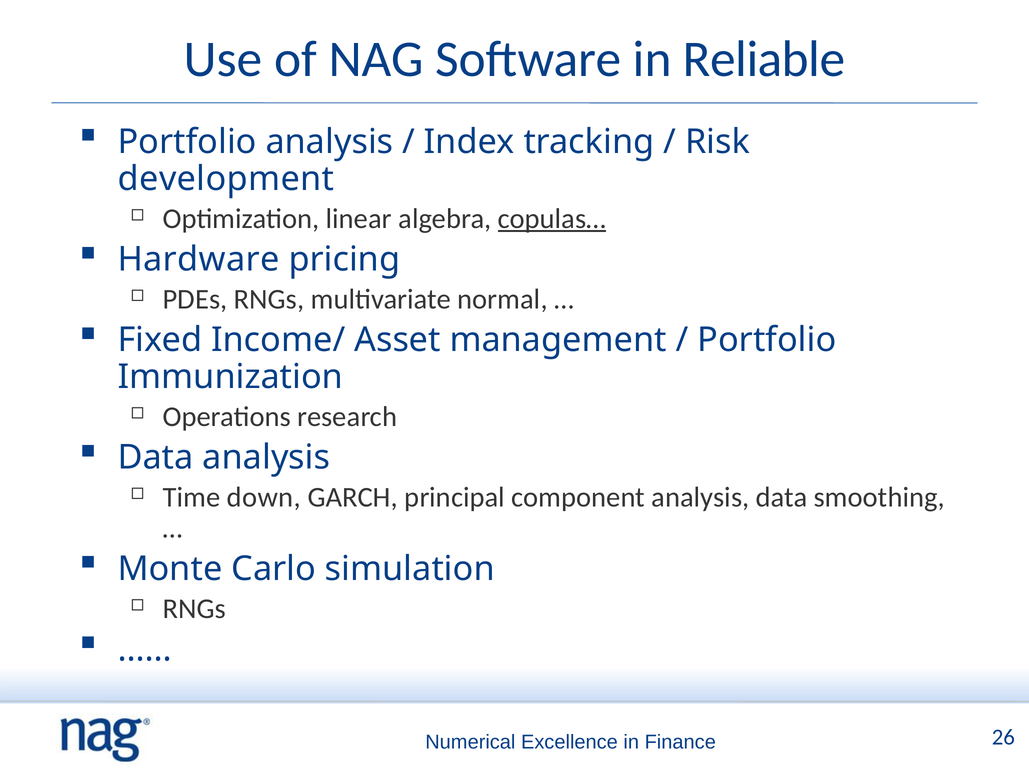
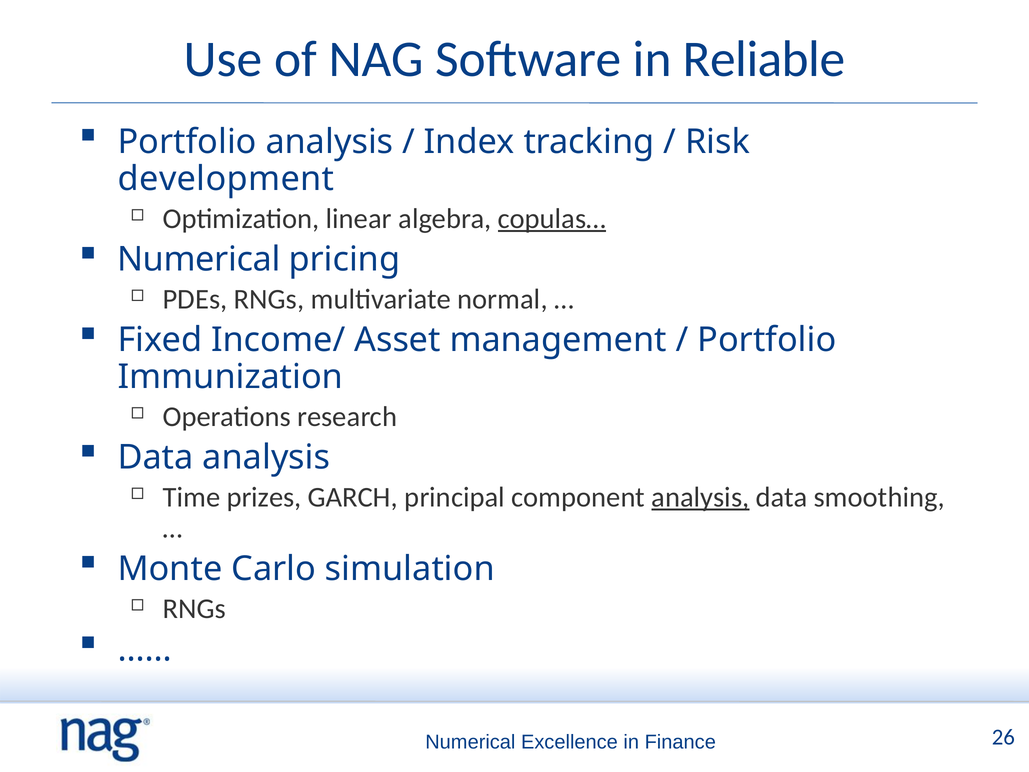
Hardware at (199, 259): Hardware -> Numerical
down: down -> prizes
analysis at (700, 497) underline: none -> present
